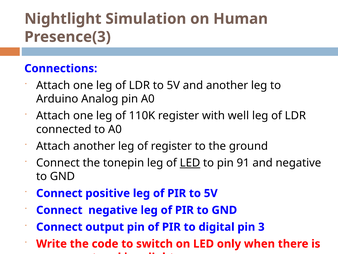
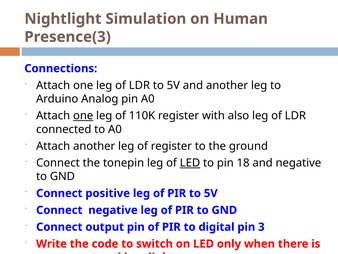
one at (83, 115) underline: none -> present
well: well -> also
91: 91 -> 18
